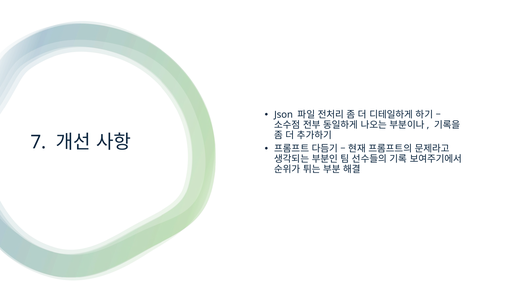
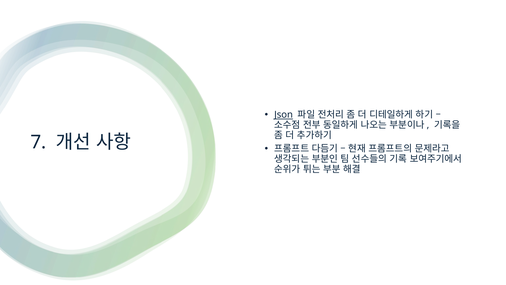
Json underline: none -> present
